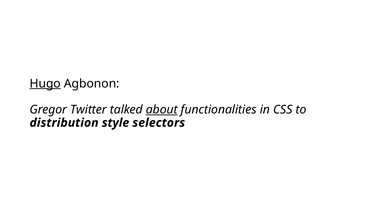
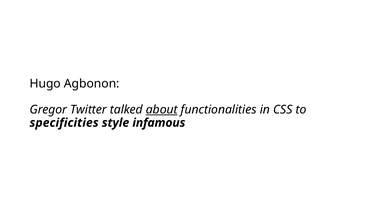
Hugo underline: present -> none
distribution: distribution -> specificities
selectors: selectors -> infamous
